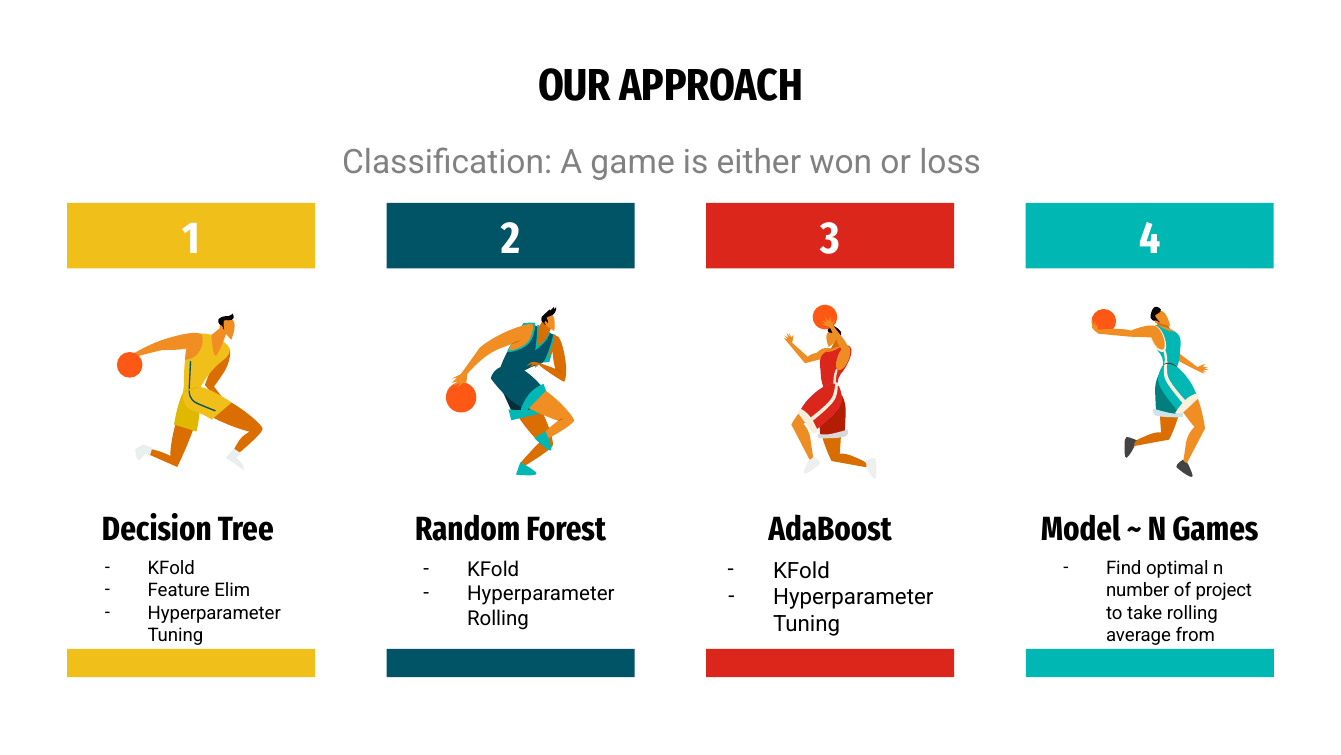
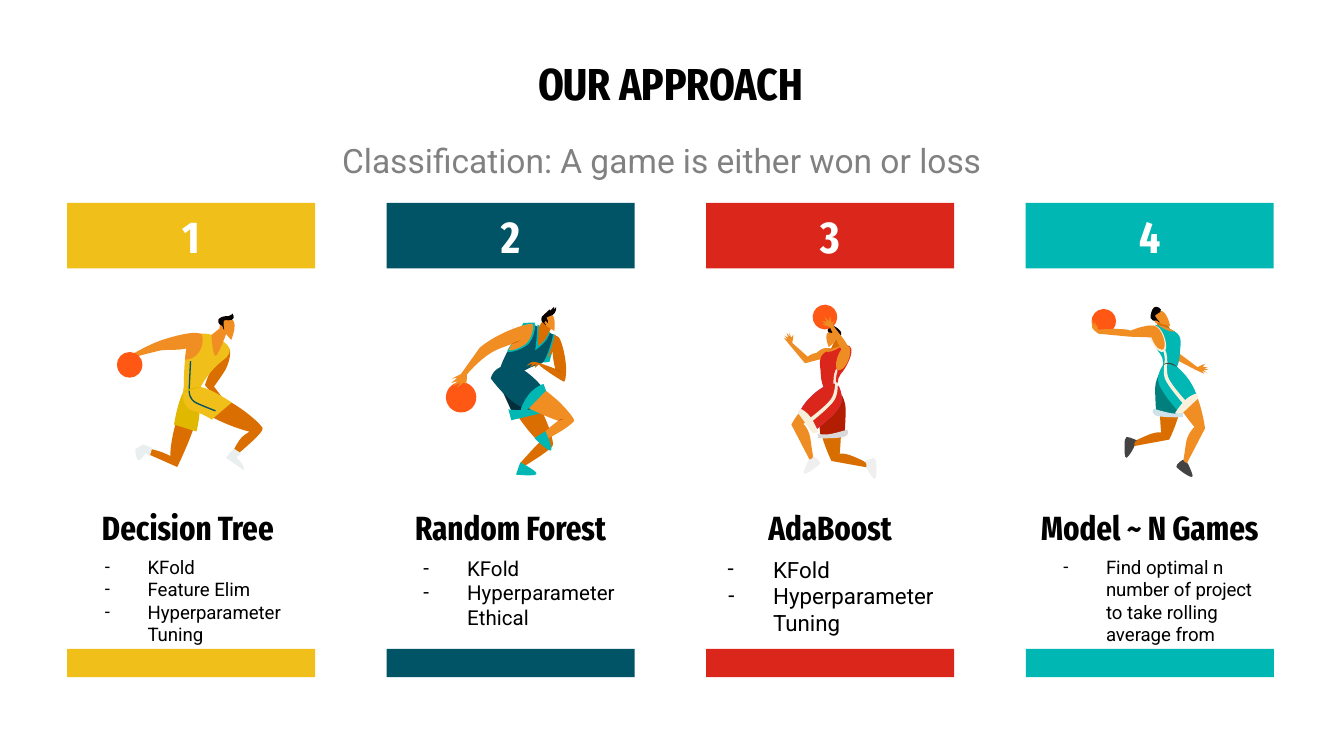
Rolling at (498, 618): Rolling -> Ethical
